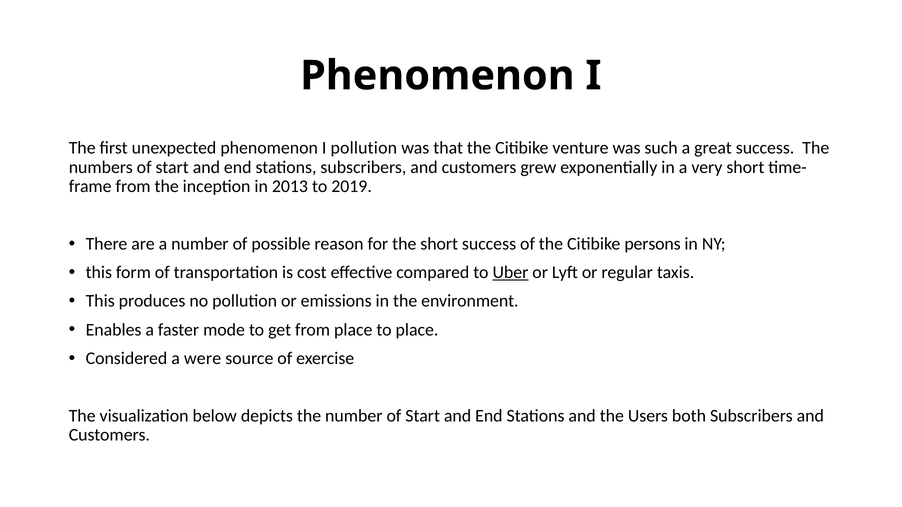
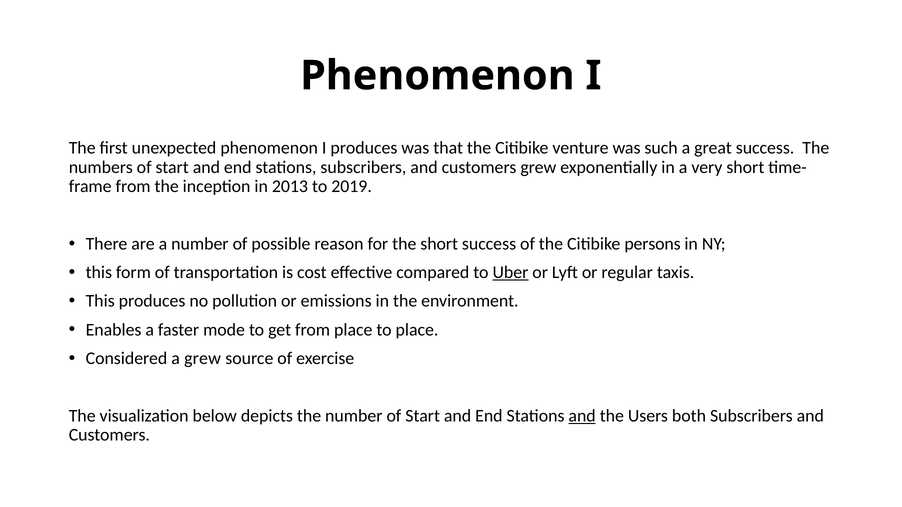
I pollution: pollution -> produces
a were: were -> grew
and at (582, 416) underline: none -> present
